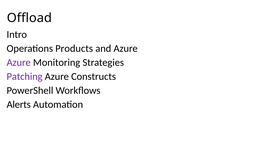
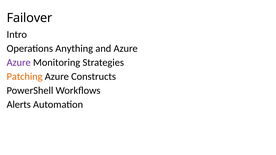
Offload: Offload -> Failover
Products: Products -> Anything
Patching colour: purple -> orange
